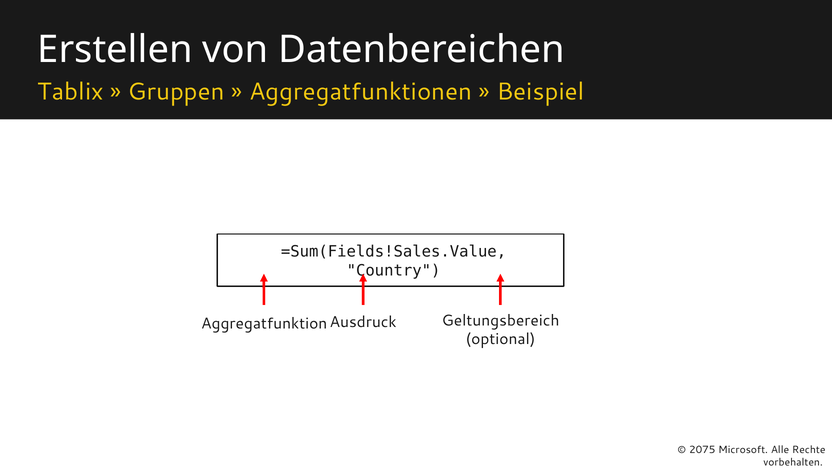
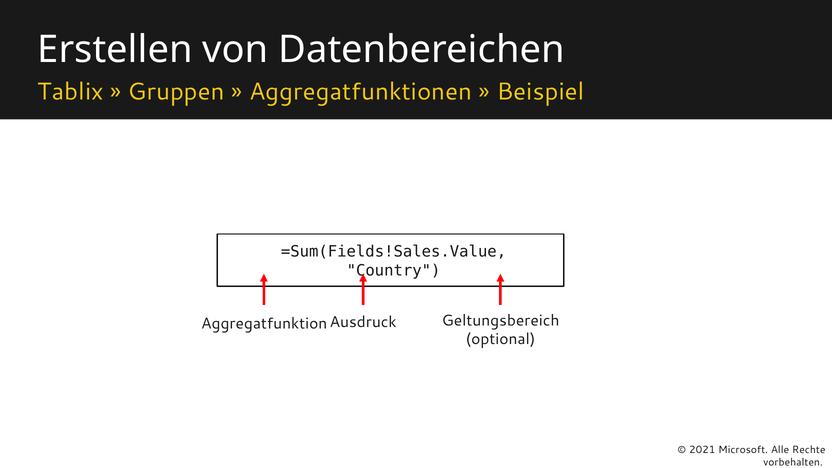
2075: 2075 -> 2021
